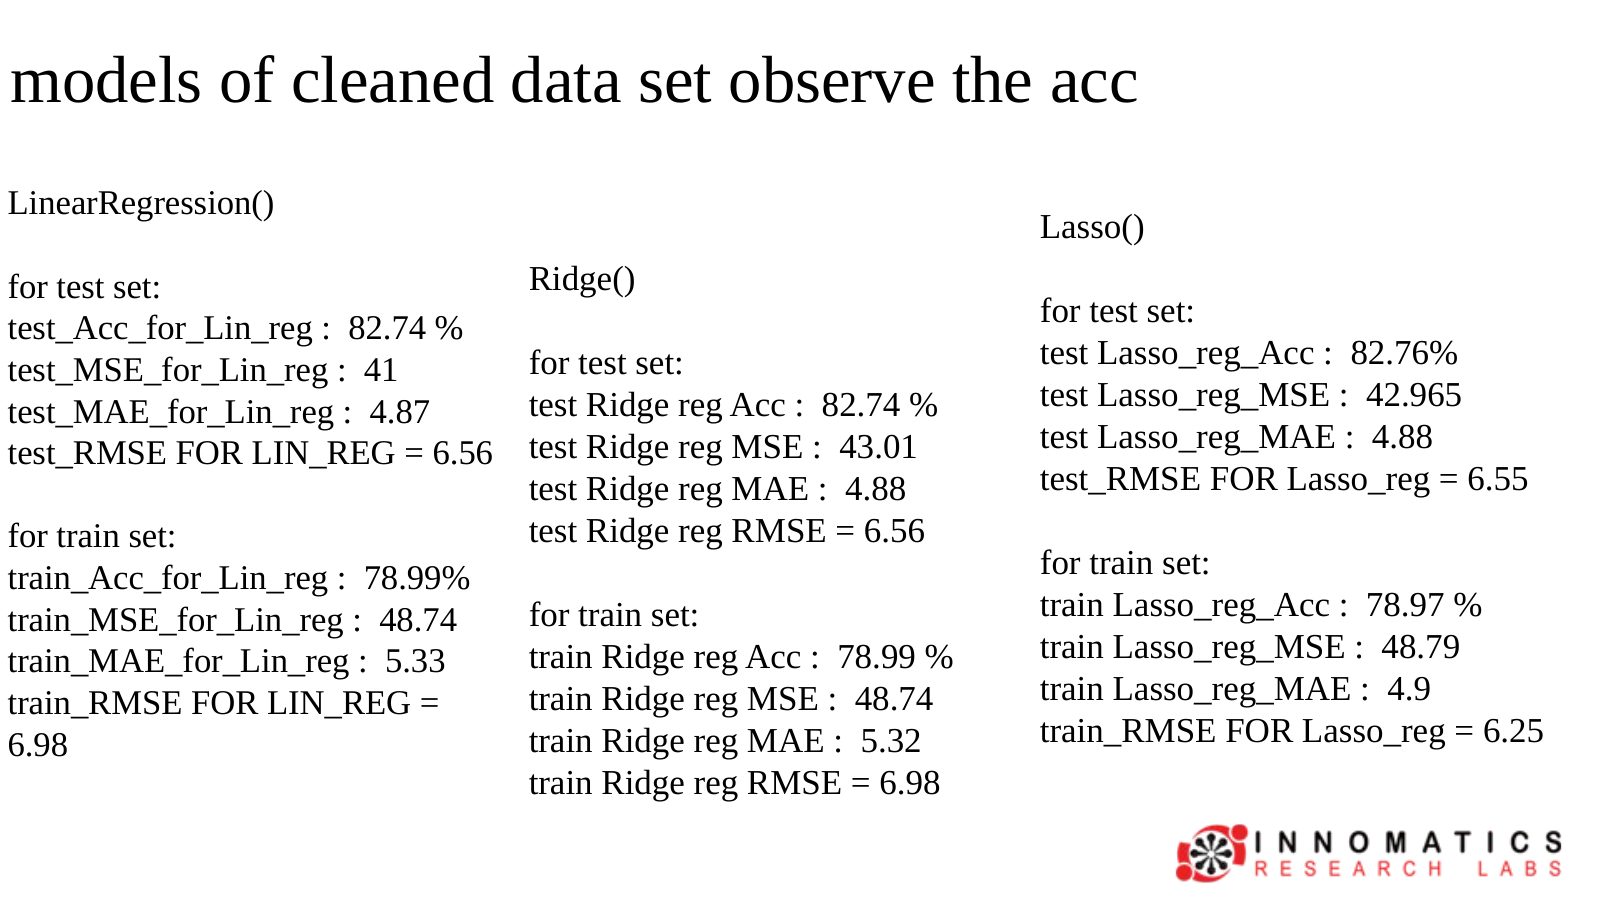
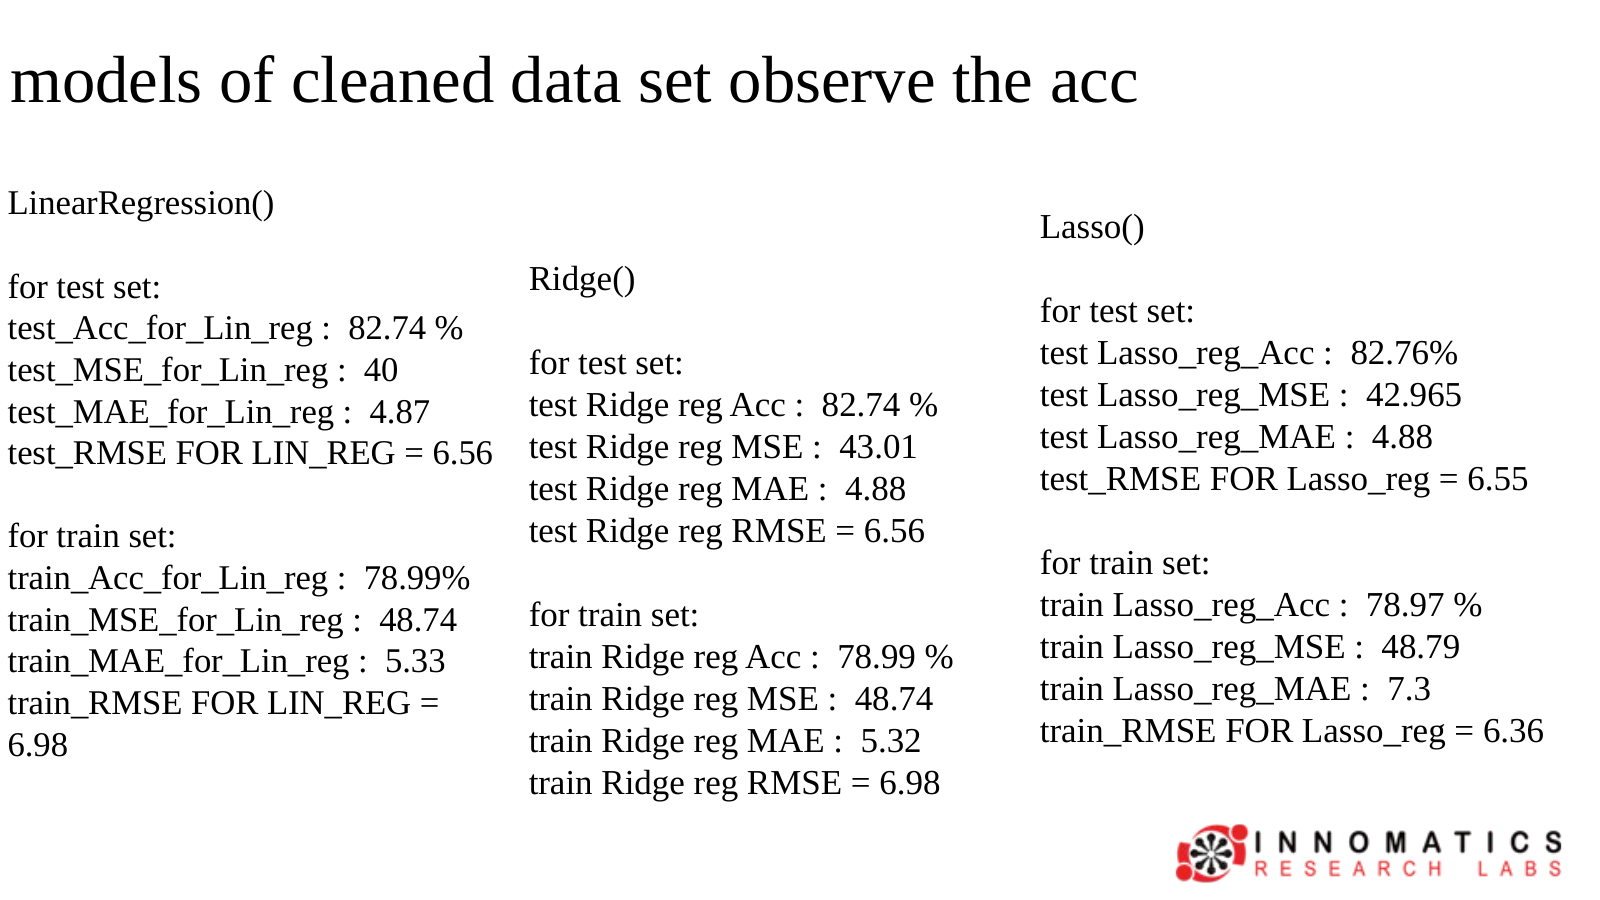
41: 41 -> 40
4.9: 4.9 -> 7.3
6.25: 6.25 -> 6.36
